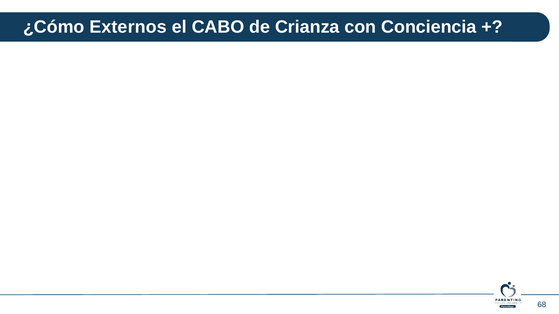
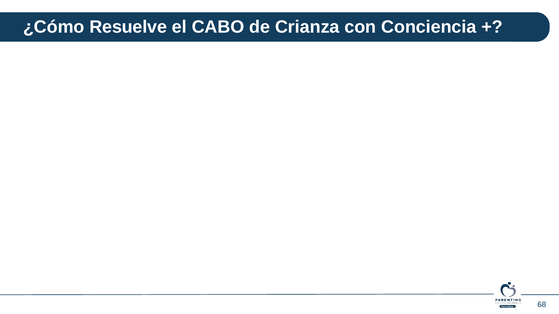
Externos: Externos -> Resuelve
